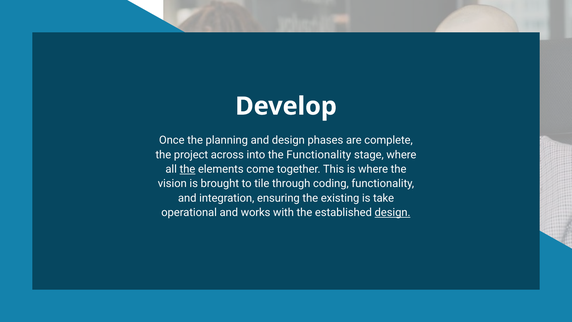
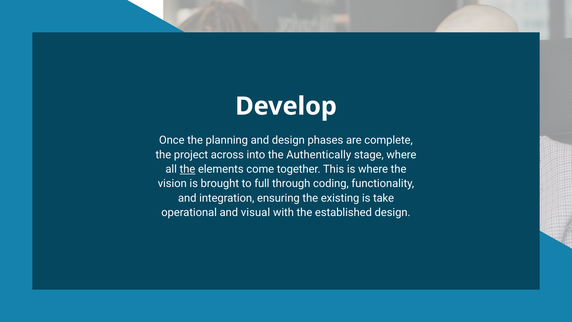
the Functionality: Functionality -> Authentically
tile: tile -> full
works: works -> visual
design at (393, 212) underline: present -> none
